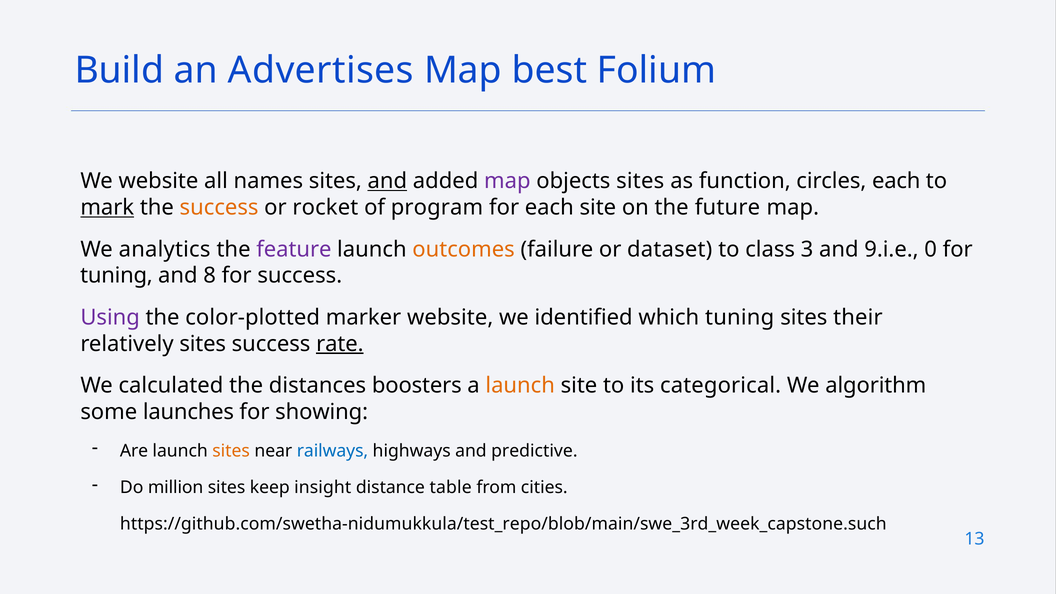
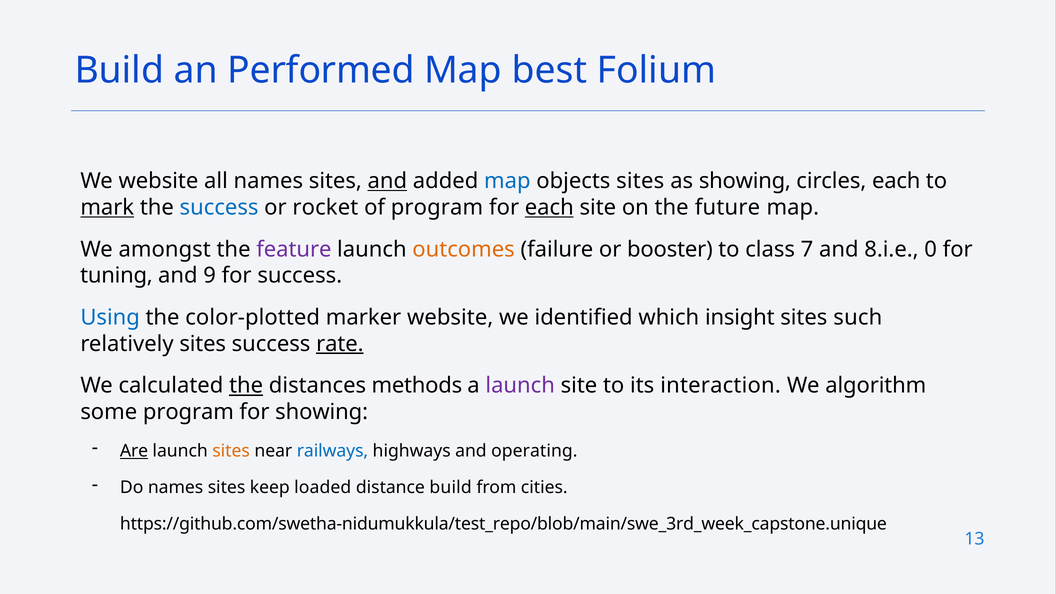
Advertises: Advertises -> Performed
map at (507, 181) colour: purple -> blue
as function: function -> showing
success at (219, 207) colour: orange -> blue
each at (549, 207) underline: none -> present
analytics: analytics -> amongst
dataset: dataset -> booster
3: 3 -> 7
9.i.e: 9.i.e -> 8.i.e
8: 8 -> 9
Using colour: purple -> blue
which tuning: tuning -> insight
their: their -> such
the at (246, 386) underline: none -> present
boosters: boosters -> methods
launch at (520, 386) colour: orange -> purple
categorical: categorical -> interaction
some launches: launches -> program
Are underline: none -> present
predictive: predictive -> operating
Do million: million -> names
insight: insight -> loaded
distance table: table -> build
https://github.com/swetha-nidumukkula/test_repo/blob/main/swe_3rd_week_capstone.such: https://github.com/swetha-nidumukkula/test_repo/blob/main/swe_3rd_week_capstone.such -> https://github.com/swetha-nidumukkula/test_repo/blob/main/swe_3rd_week_capstone.unique
